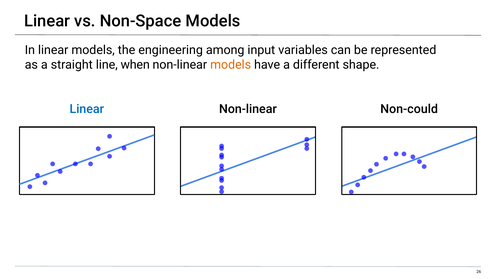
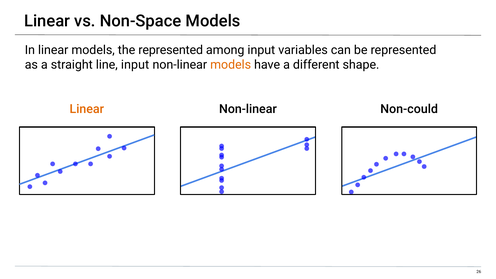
the engineering: engineering -> represented
line when: when -> input
Linear at (87, 109) colour: blue -> orange
